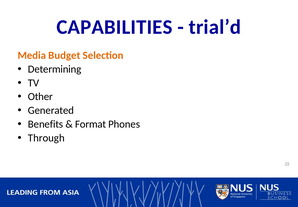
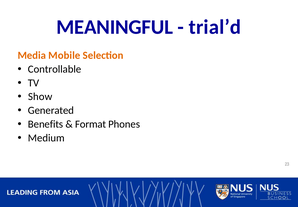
CAPABILITIES: CAPABILITIES -> MEANINGFUL
Budget: Budget -> Mobile
Determining: Determining -> Controllable
Other: Other -> Show
Through: Through -> Medium
